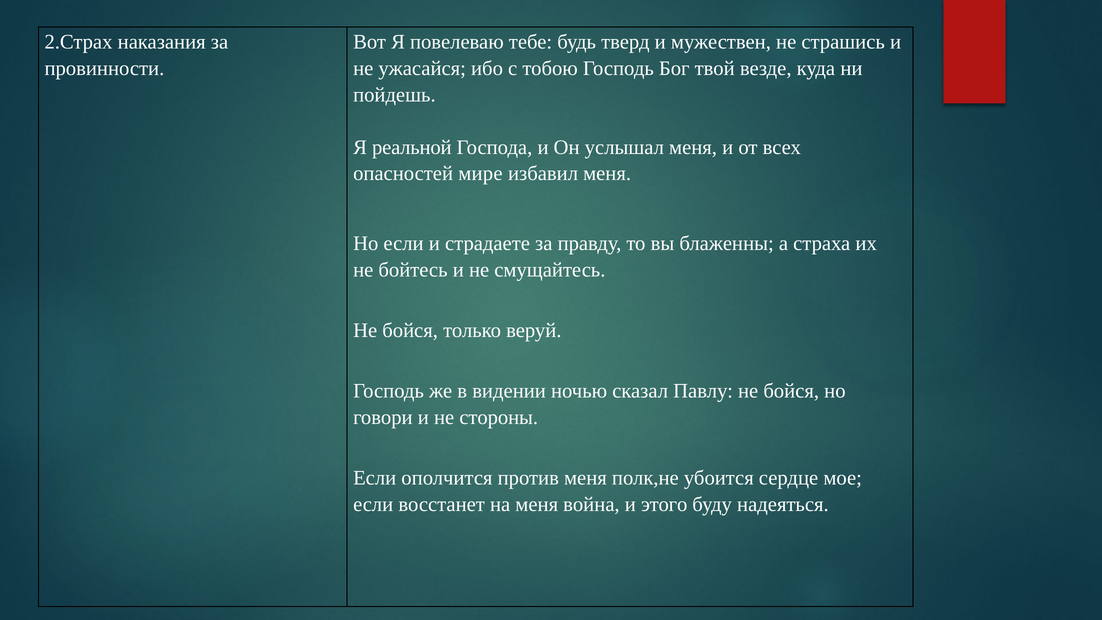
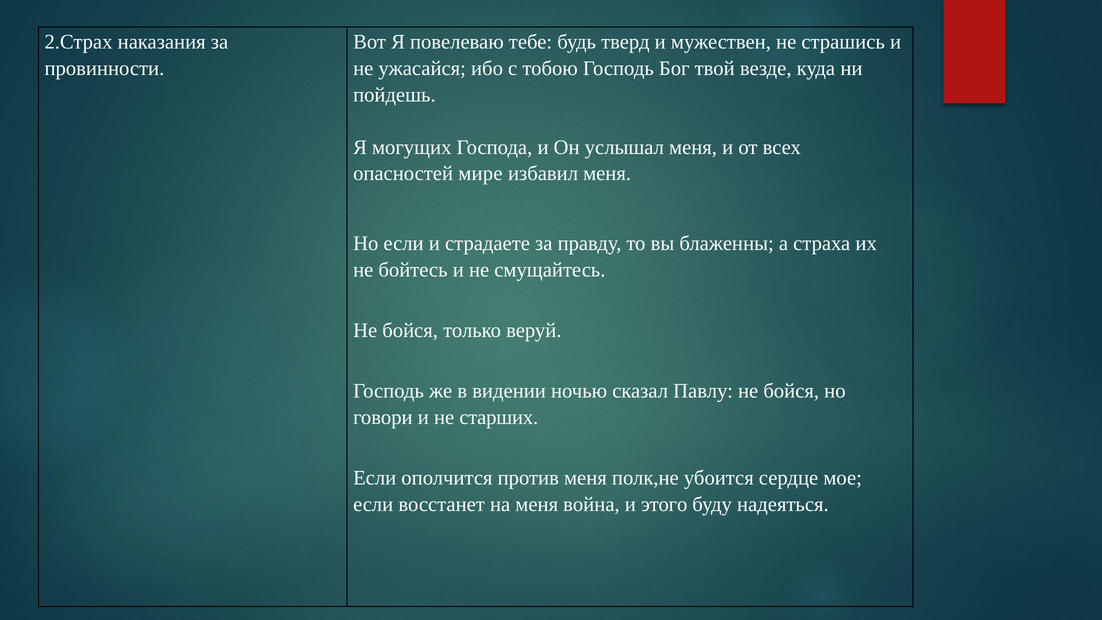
реальной: реальной -> могущих
стороны: стороны -> старших
